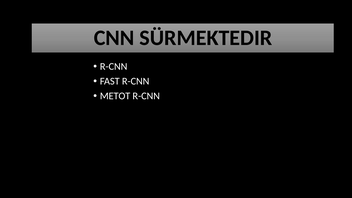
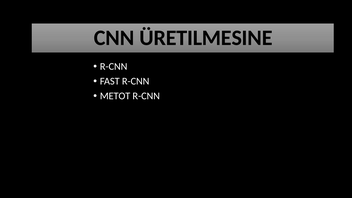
SÜRMEKTEDIR: SÜRMEKTEDIR -> ÜRETILMESINE
